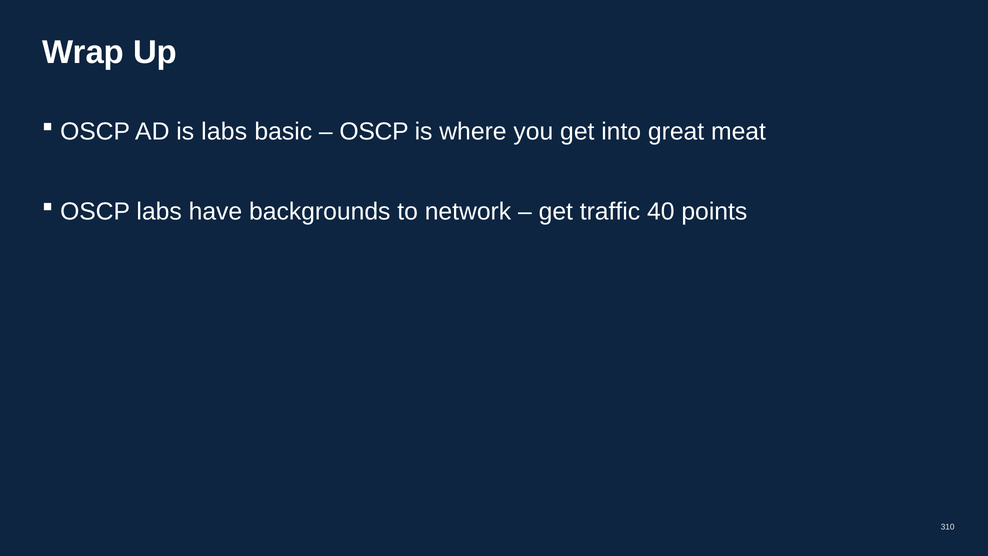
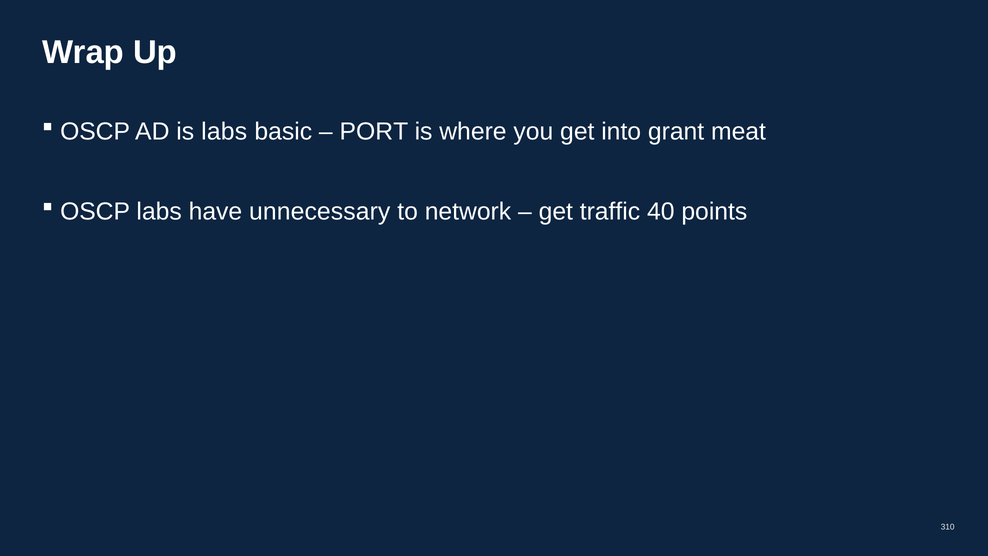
OSCP at (374, 131): OSCP -> PORT
great: great -> grant
backgrounds: backgrounds -> unnecessary
